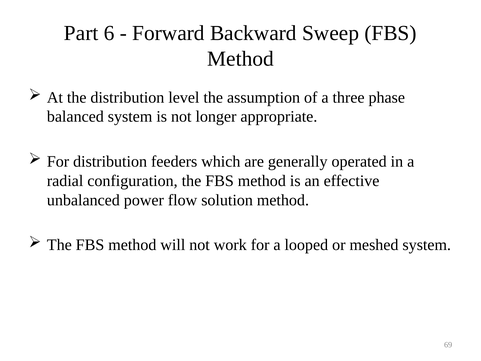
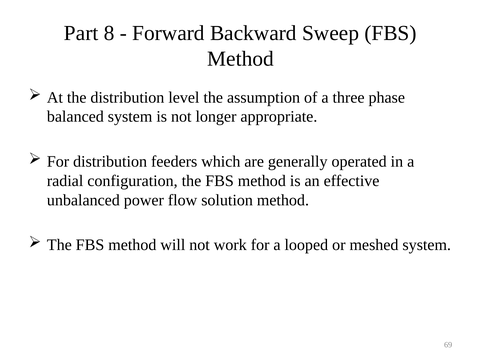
6: 6 -> 8
